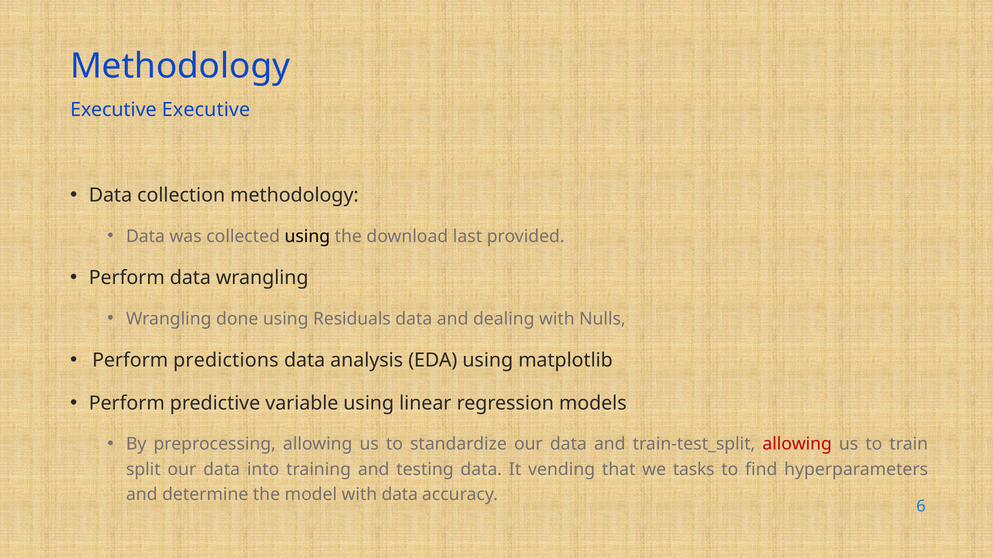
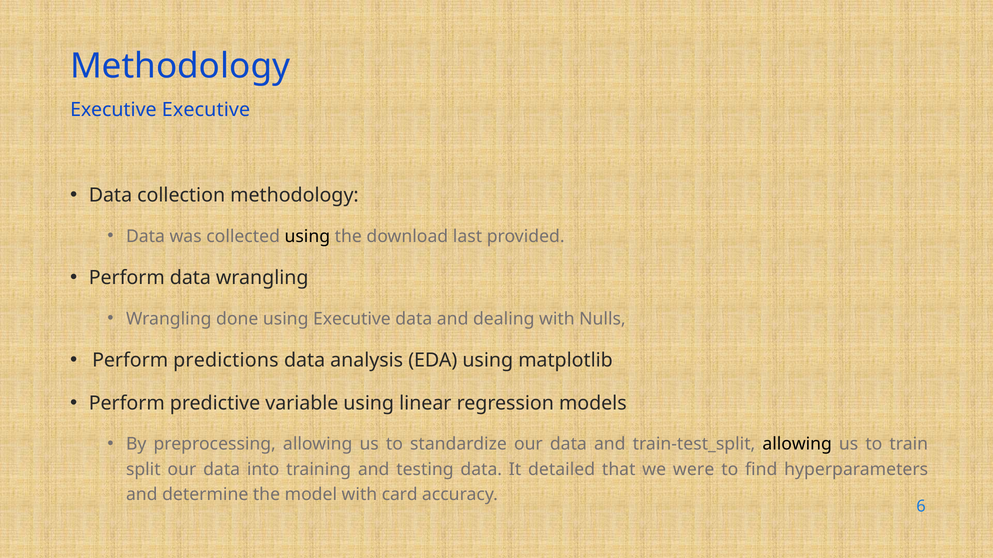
using Residuals: Residuals -> Executive
allowing at (797, 444) colour: red -> black
vending: vending -> detailed
tasks: tasks -> were
with data: data -> card
